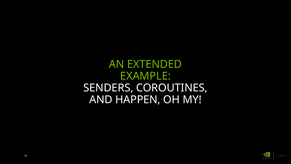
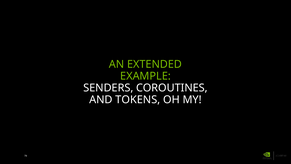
HAPPEN: HAPPEN -> TOKENS
